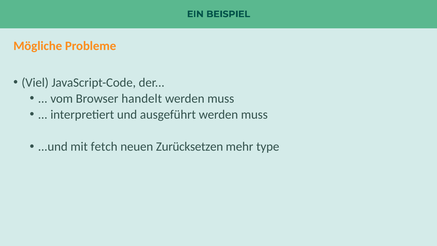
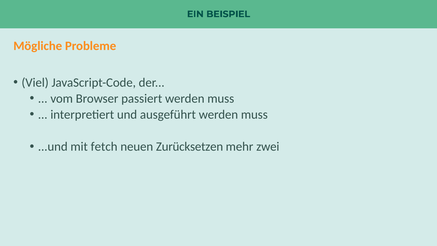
handelt: handelt -> passiert
type: type -> zwei
